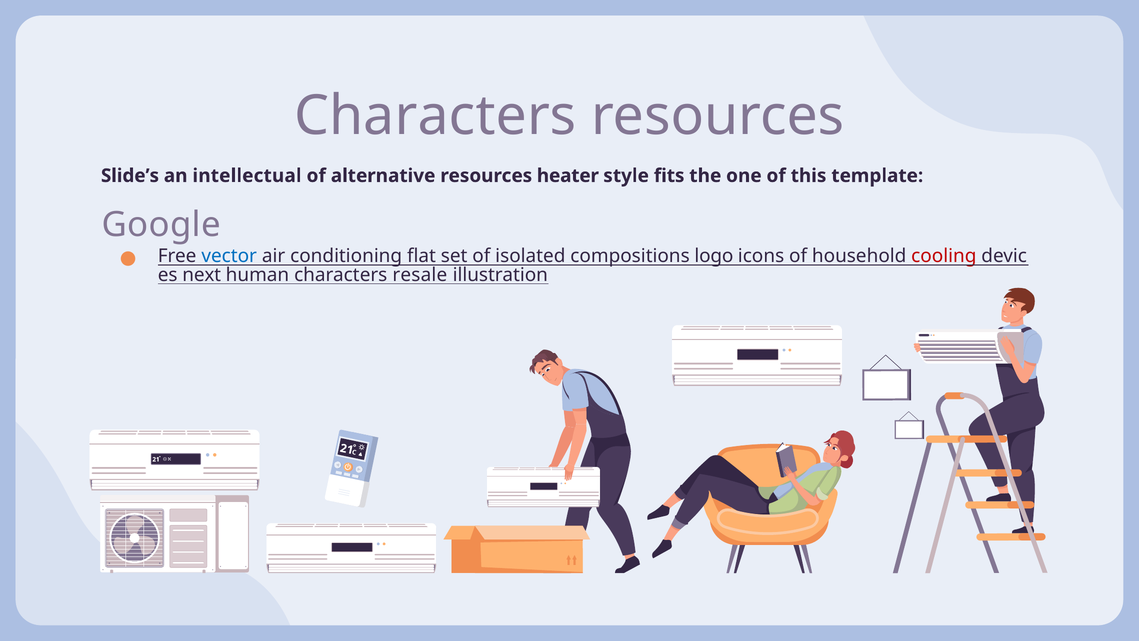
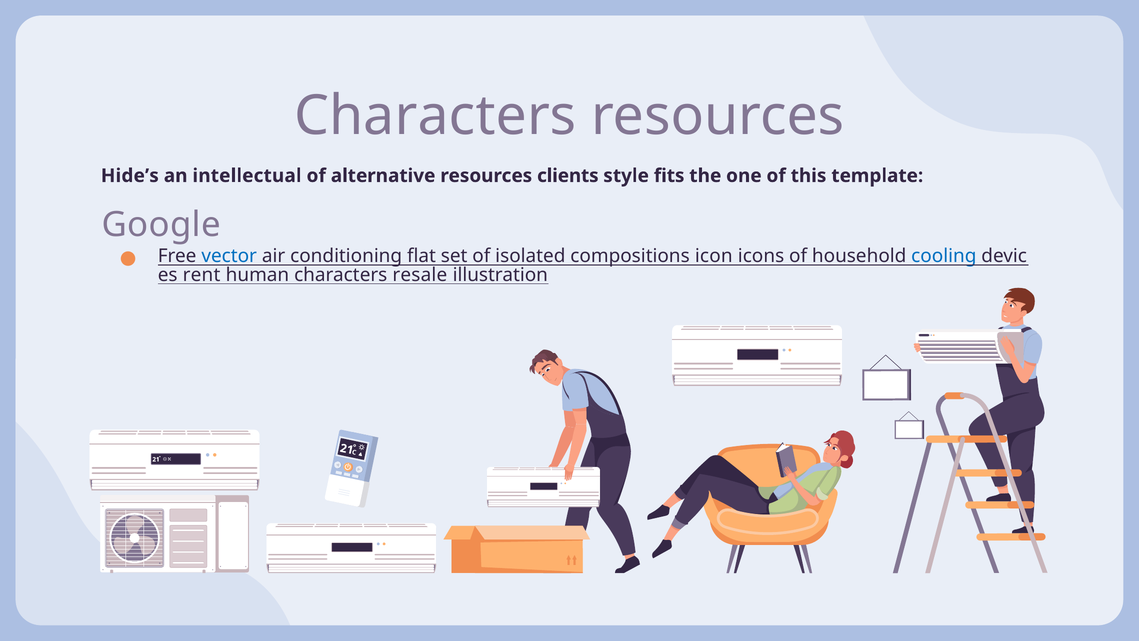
Slide’s: Slide’s -> Hide’s
heater: heater -> clients
logo: logo -> icon
cooling colour: red -> blue
next: next -> rent
